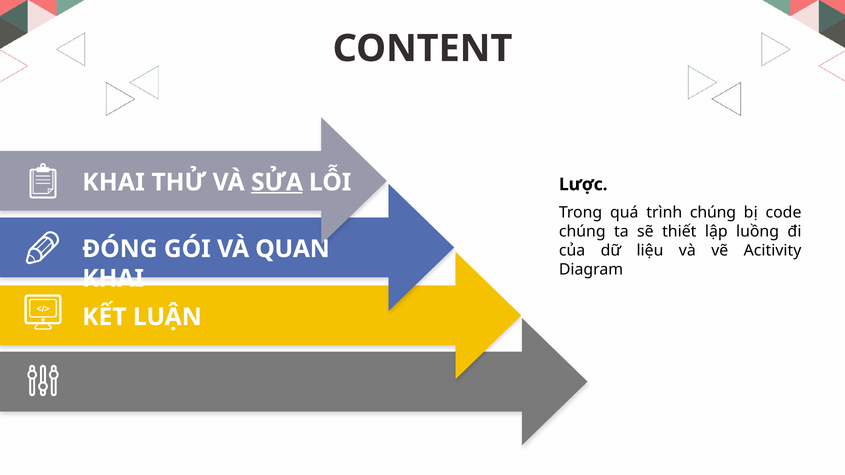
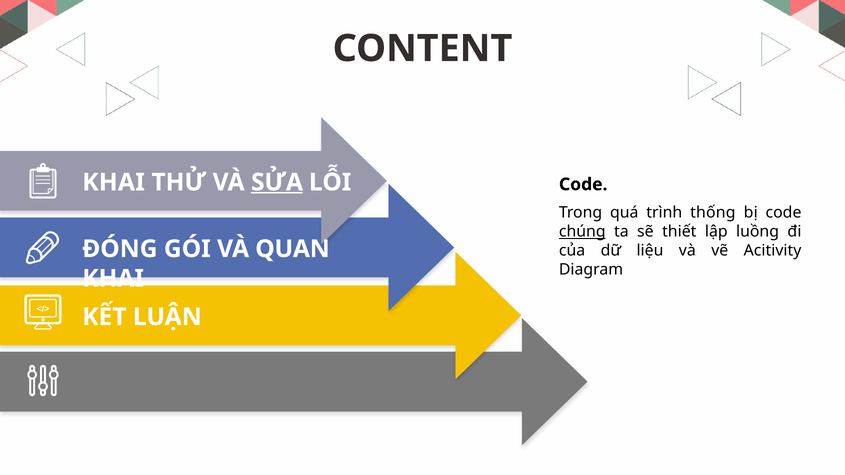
Lược at (583, 185): Lược -> Code
trình chúng: chúng -> thống
chúng at (582, 232) underline: none -> present
